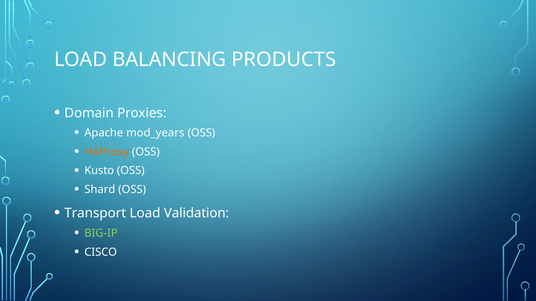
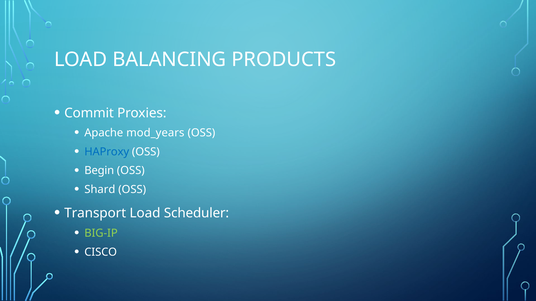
Domain: Domain -> Commit
HAProxy colour: orange -> blue
Kusto: Kusto -> Begin
Validation: Validation -> Scheduler
